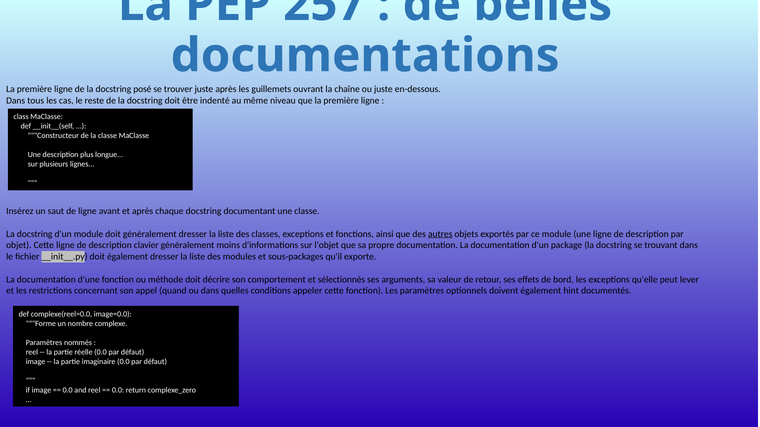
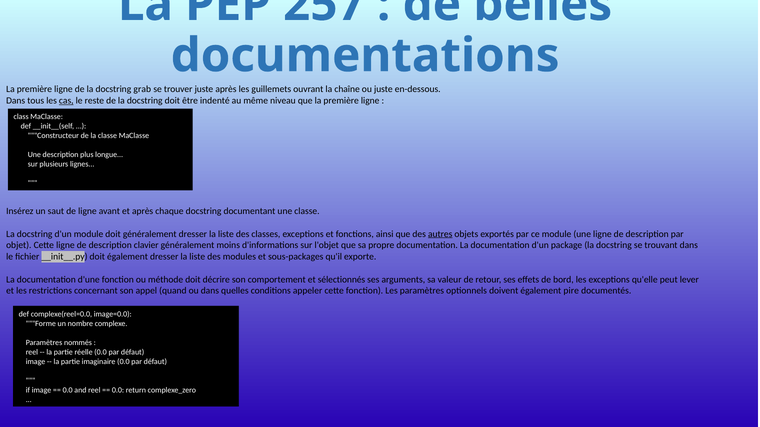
posé: posé -> grab
cas underline: none -> present
hint: hint -> pire
